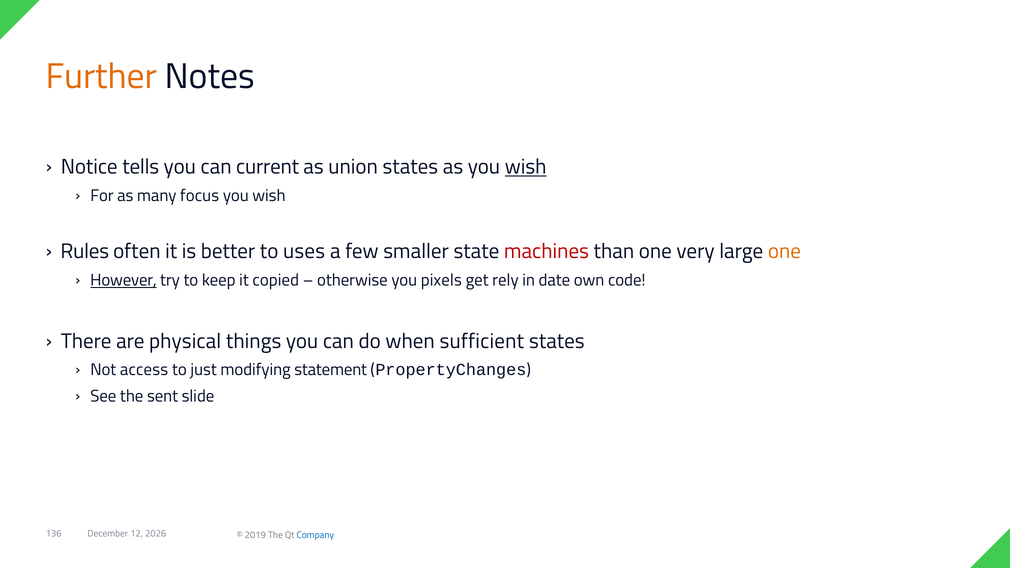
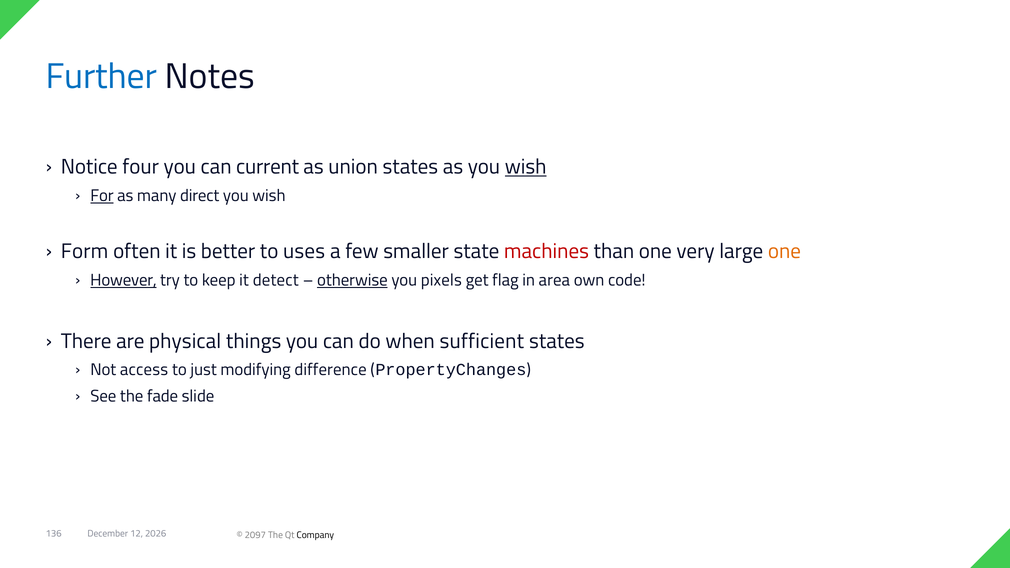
Further colour: orange -> blue
tells: tells -> four
For underline: none -> present
focus: focus -> direct
Rules: Rules -> Form
copied: copied -> detect
otherwise underline: none -> present
rely: rely -> flag
date: date -> area
statement: statement -> difference
sent: sent -> fade
2019: 2019 -> 2097
Company colour: blue -> black
